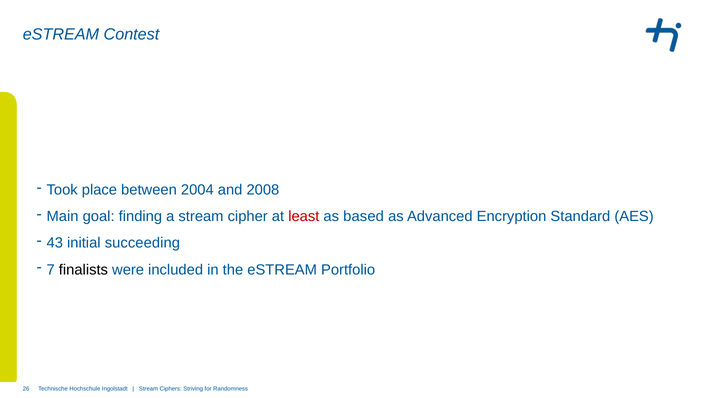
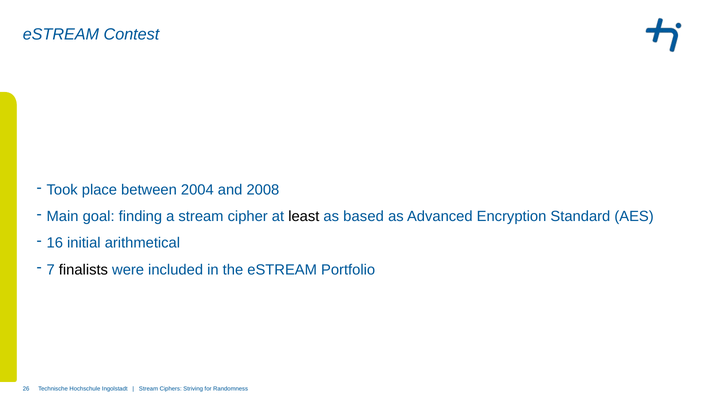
least colour: red -> black
43: 43 -> 16
succeeding: succeeding -> arithmetical
